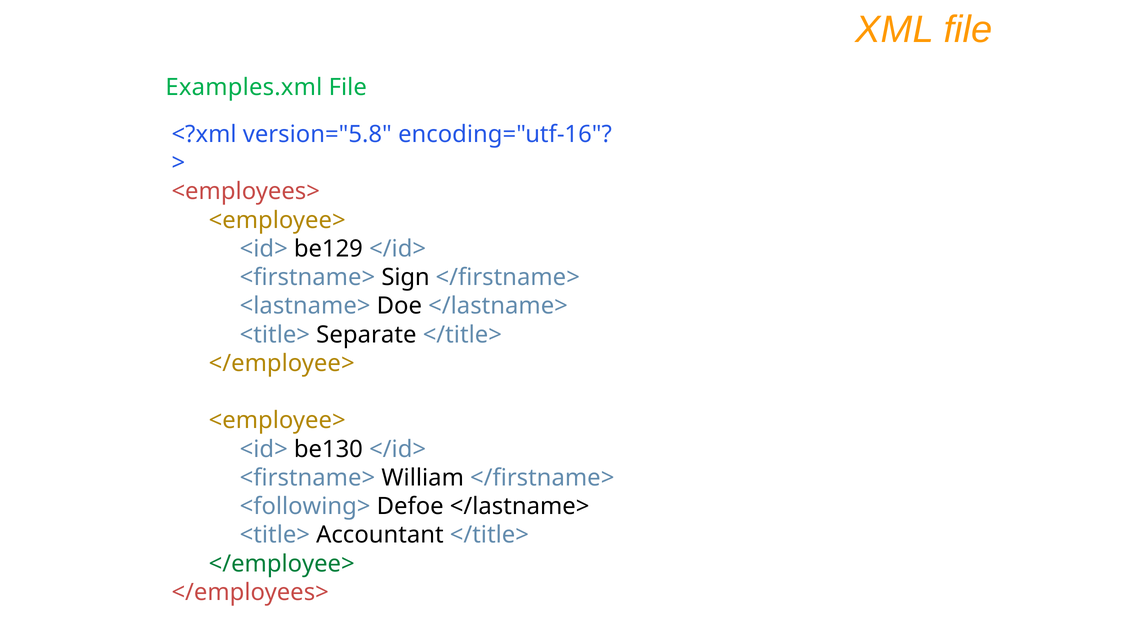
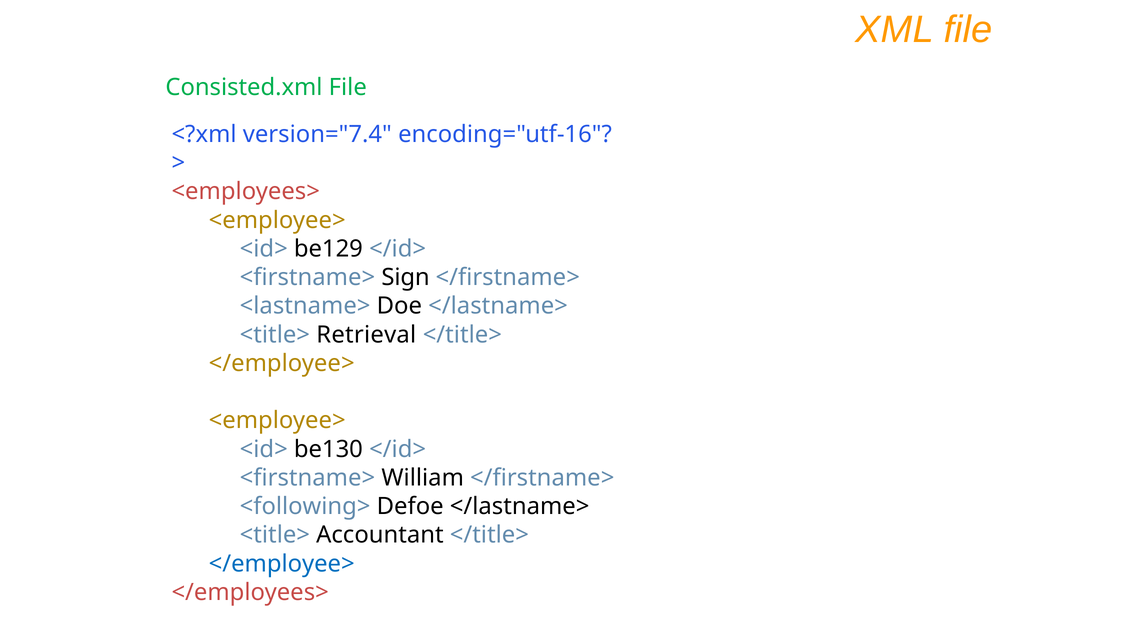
Examples.xml: Examples.xml -> Consisted.xml
version="5.8: version="5.8 -> version="7.4
Separate: Separate -> Retrieval
</employee> at (282, 563) colour: green -> blue
